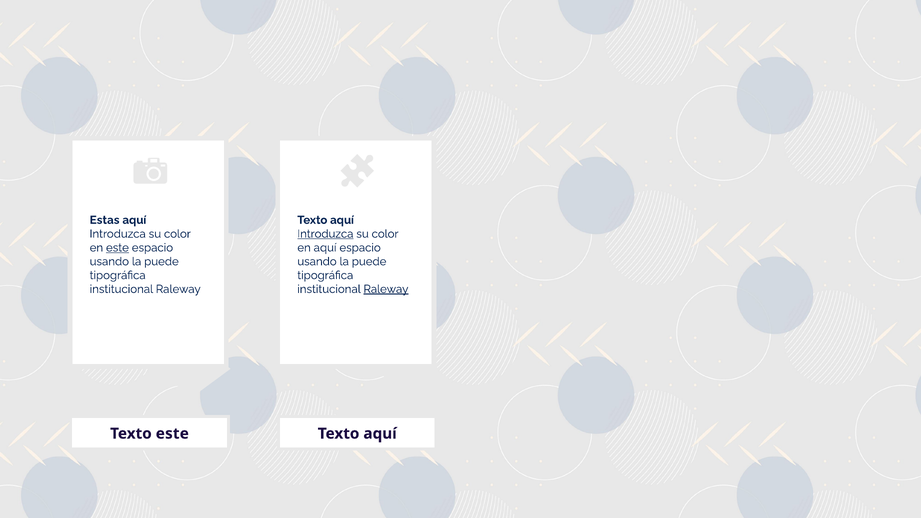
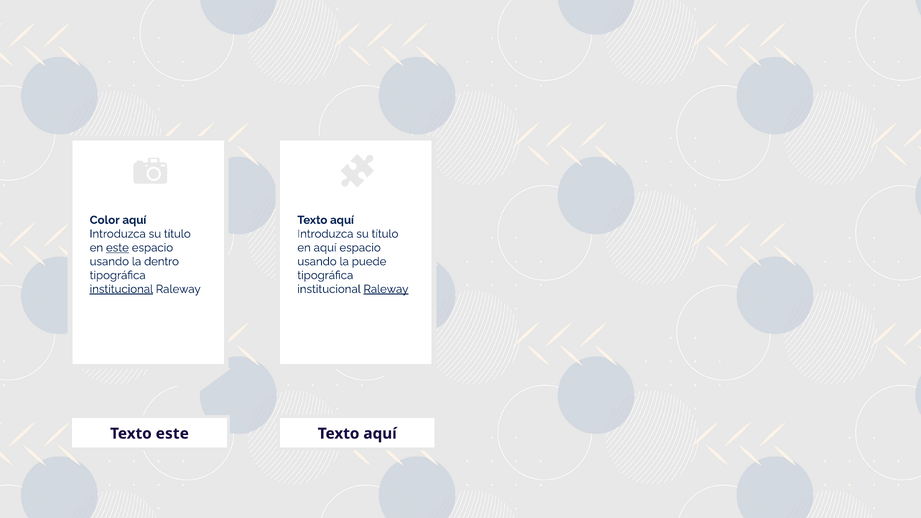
Estas: Estas -> Color
color at (177, 234): color -> título
Introduzca at (325, 234) underline: present -> none
color at (385, 234): color -> título
puede at (161, 262): puede -> dentro
institucional at (121, 289) underline: none -> present
